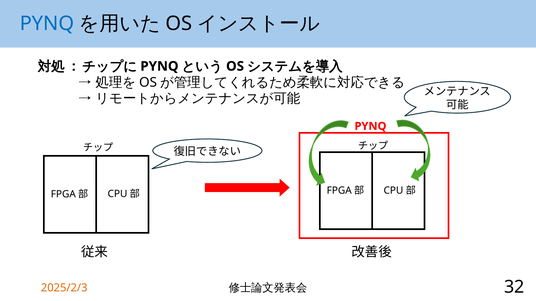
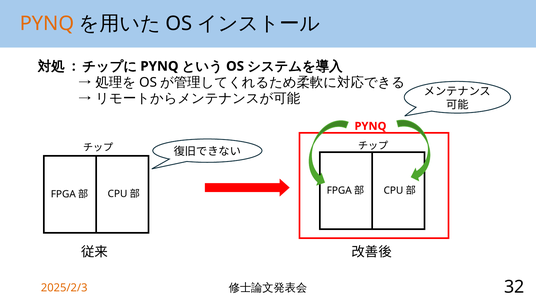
PYNQ at (47, 24) colour: blue -> orange
